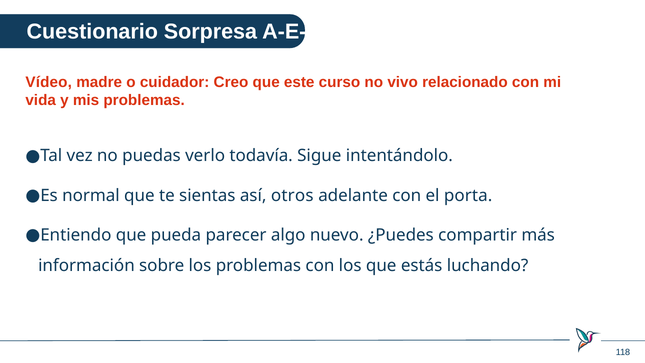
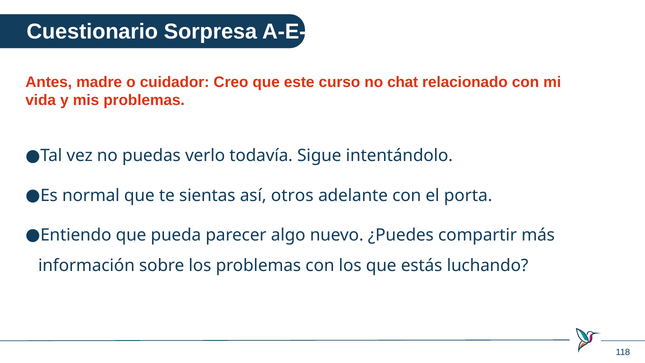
Vídeo: Vídeo -> Antes
vivo: vivo -> chat
